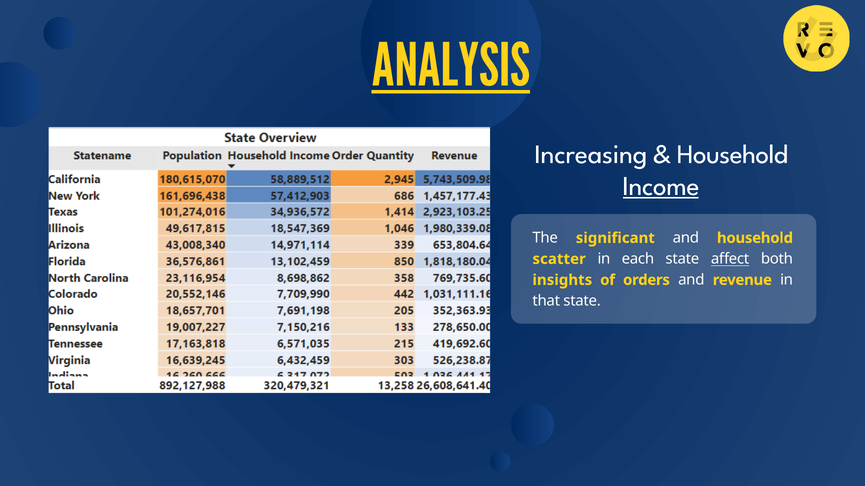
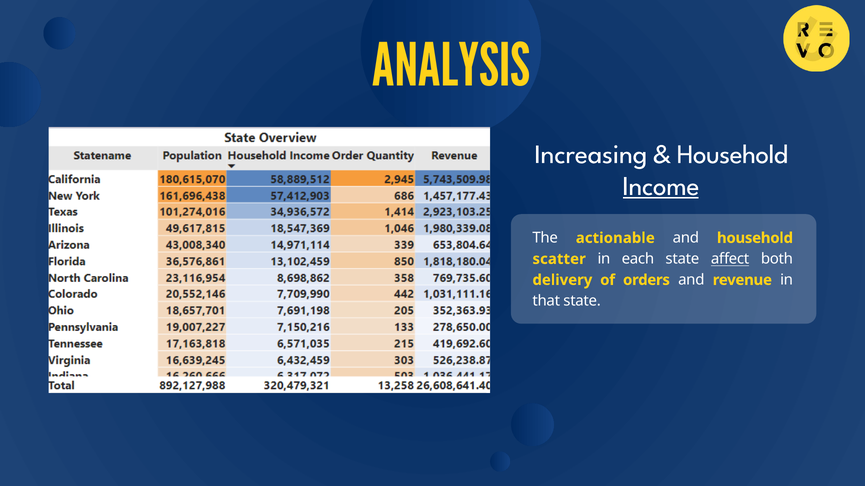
ANALYSIS underline: present -> none
significant: significant -> actionable
insights: insights -> delivery
